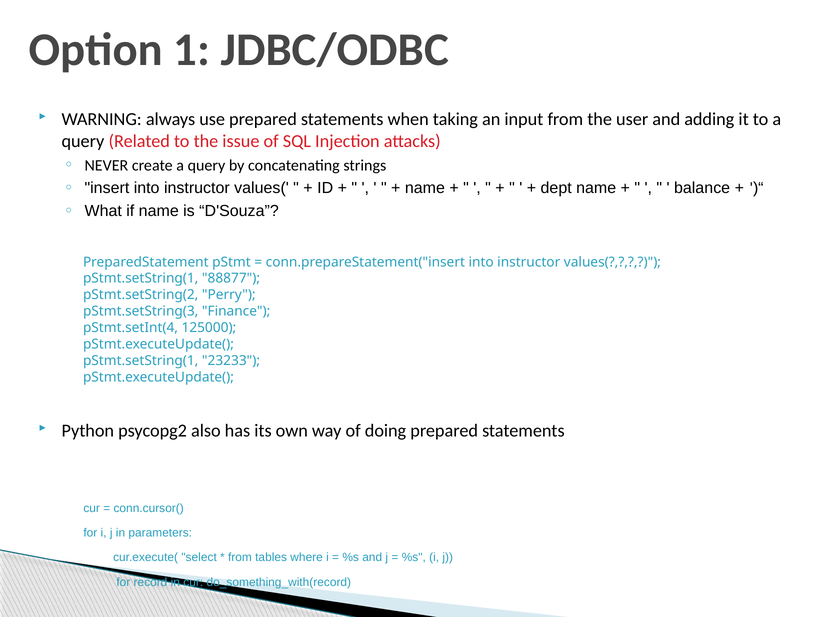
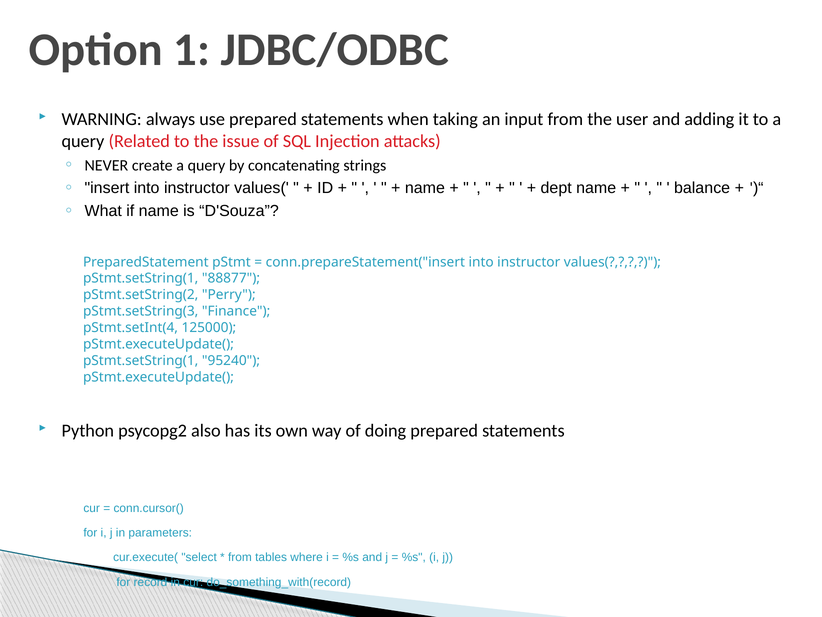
23233: 23233 -> 95240
